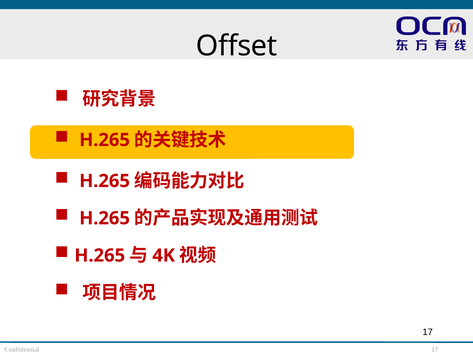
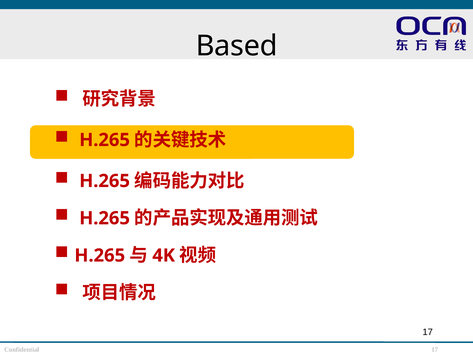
Offset: Offset -> Based
